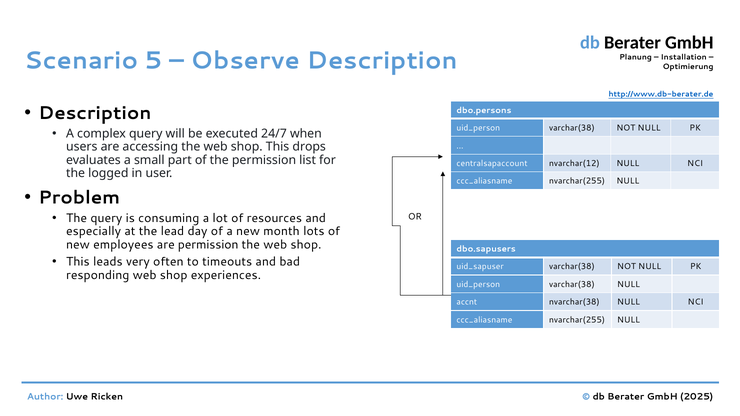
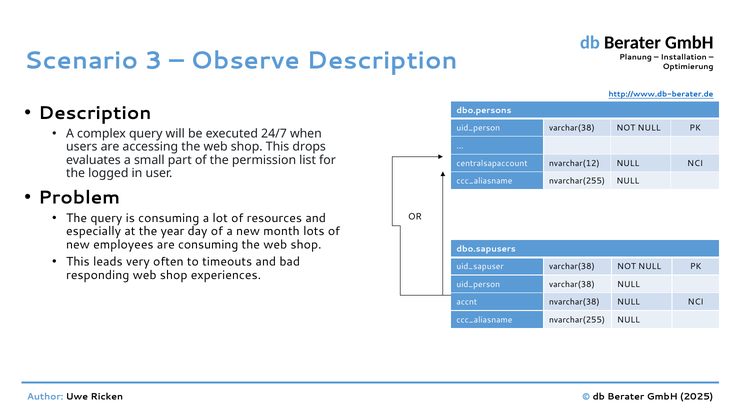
5: 5 -> 3
lead: lead -> year
are permission: permission -> consuming
